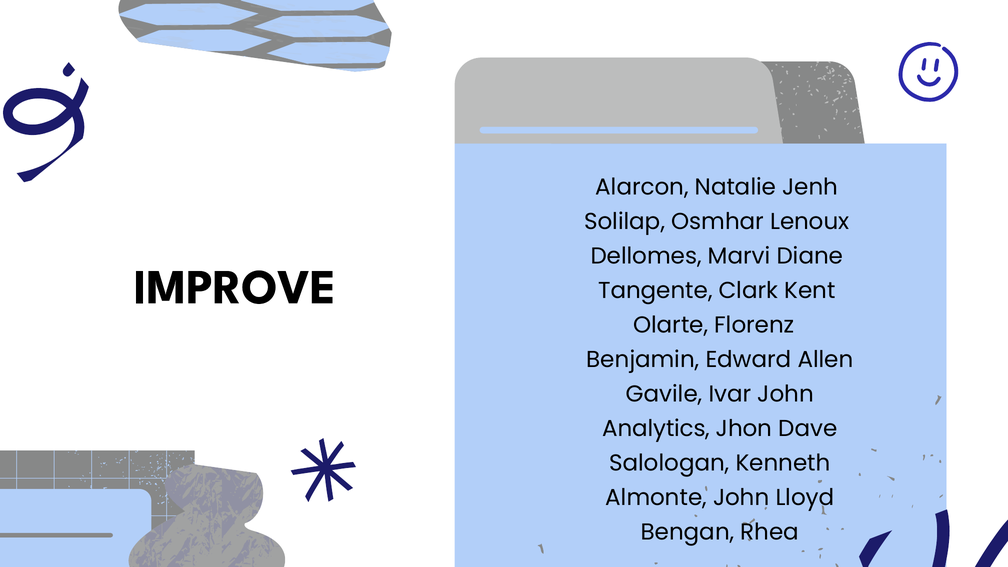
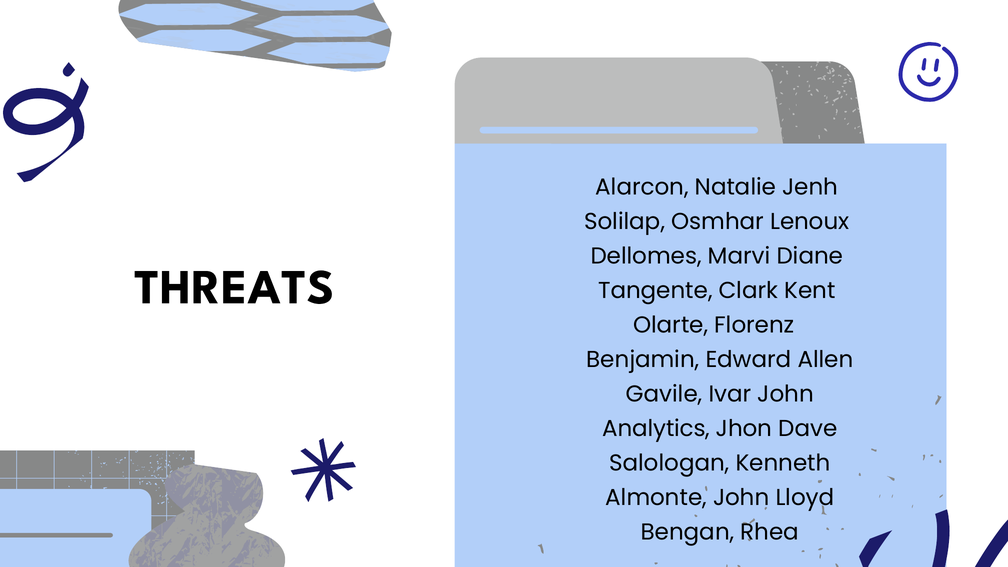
IMPROVE: IMPROVE -> THREATS
